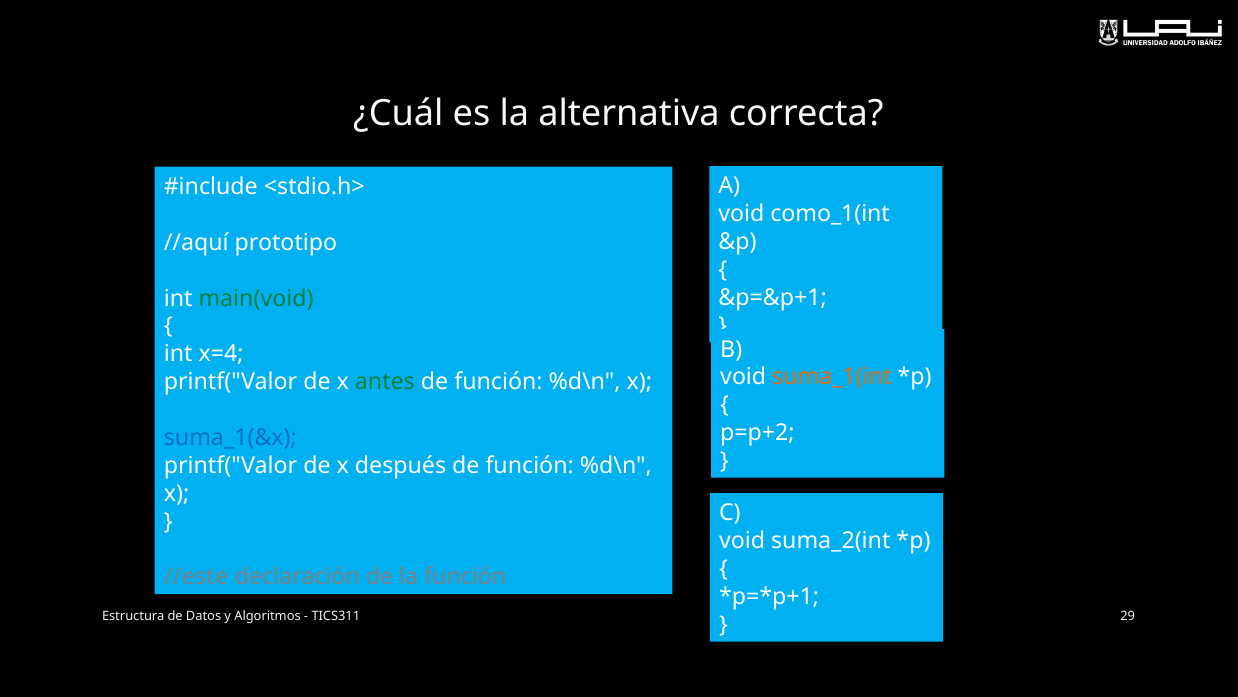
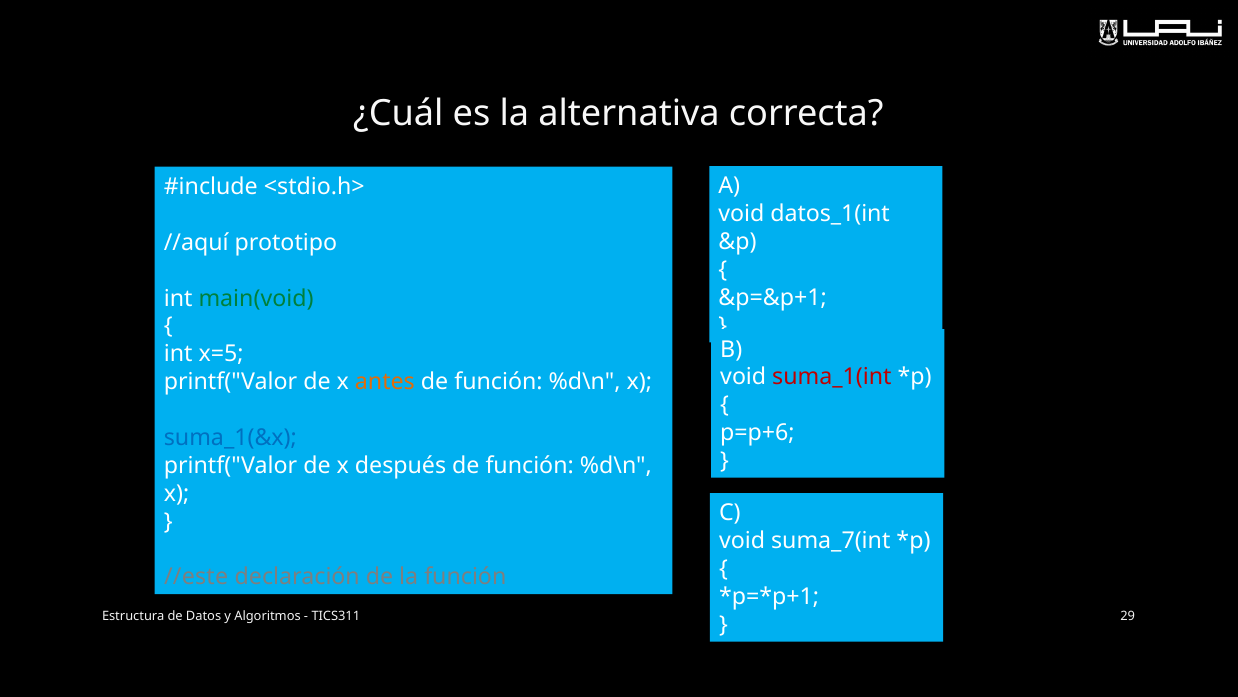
como_1(int: como_1(int -> datos_1(int
x=4: x=4 -> x=5
suma_1(int colour: orange -> red
antes colour: green -> orange
p=p+2: p=p+2 -> p=p+6
suma_2(int: suma_2(int -> suma_7(int
